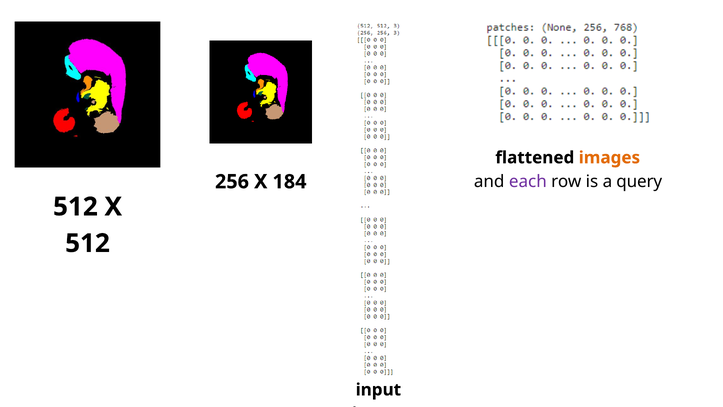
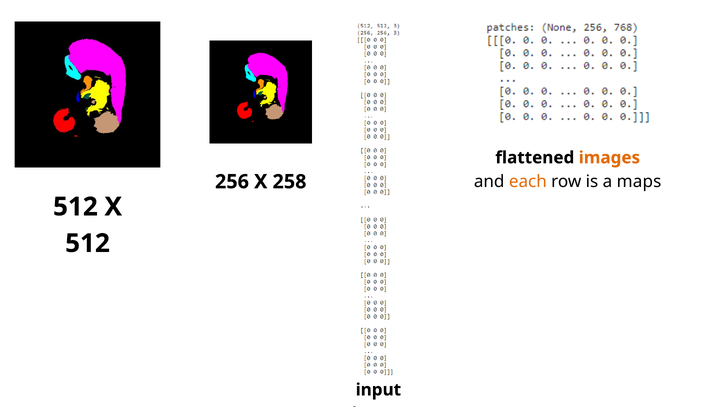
each colour: purple -> orange
query: query -> maps
184: 184 -> 258
